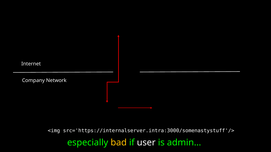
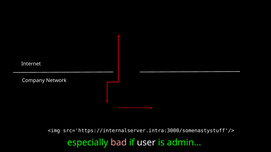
bad colour: yellow -> pink
